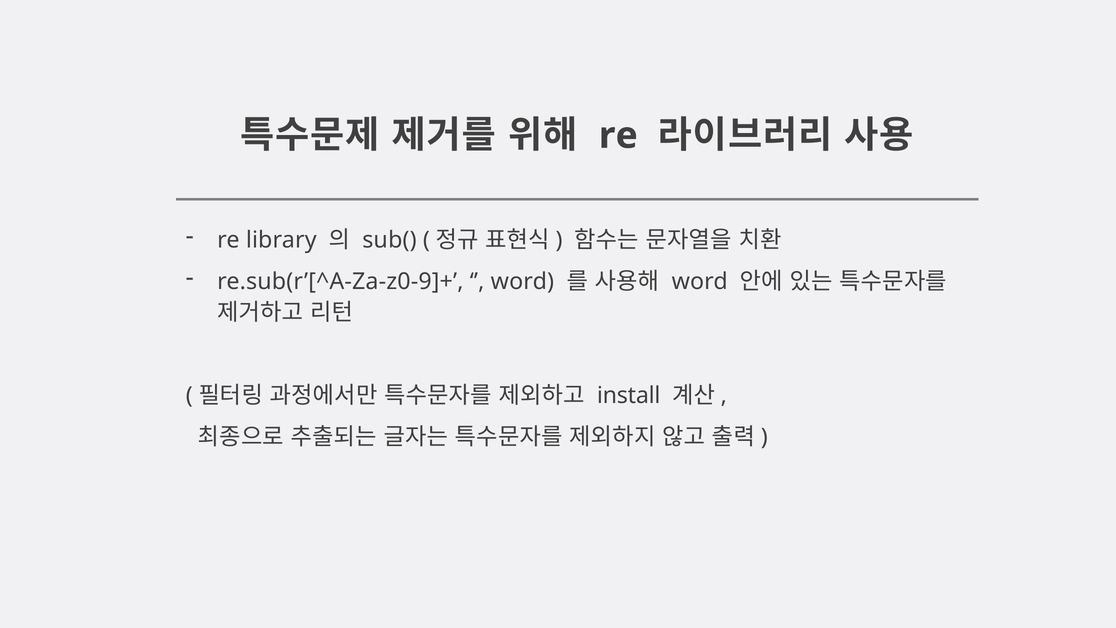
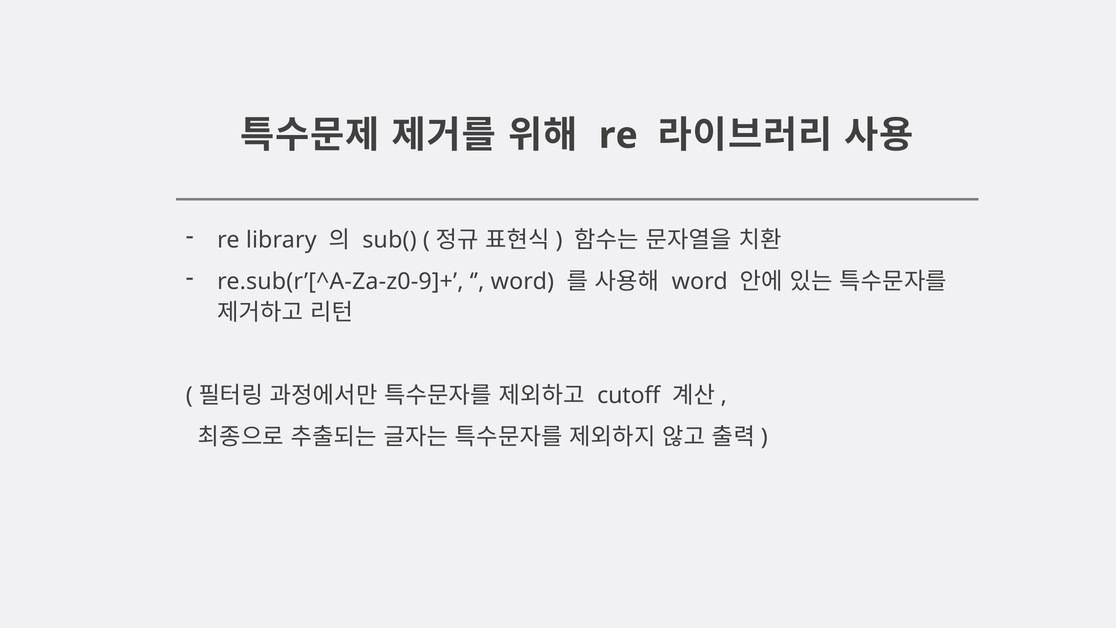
install: install -> cutoff
